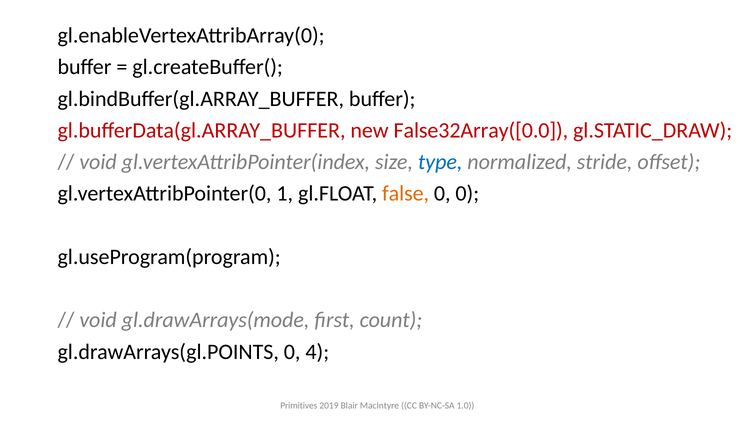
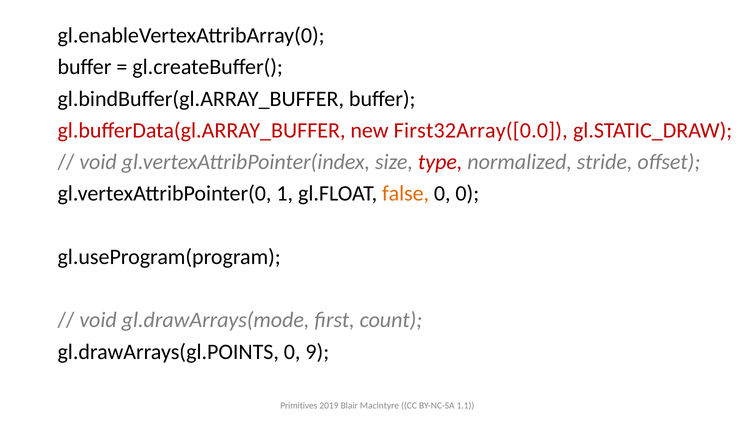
False32Array([0.0: False32Array([0.0 -> First32Array([0.0
type colour: blue -> red
4: 4 -> 9
1.0: 1.0 -> 1.1
